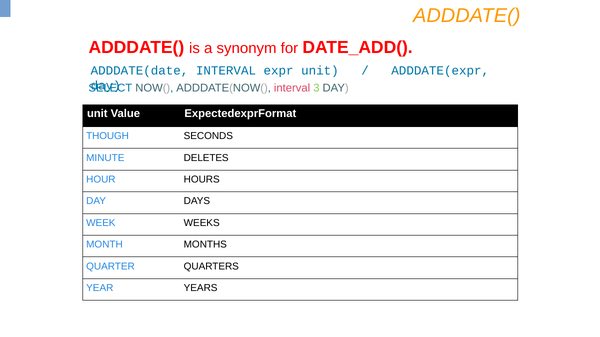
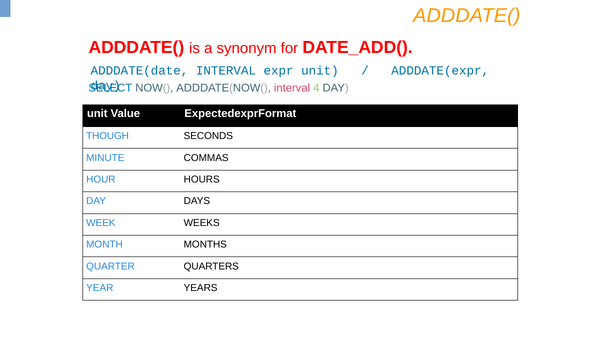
3: 3 -> 4
DELETES: DELETES -> COMMAS
